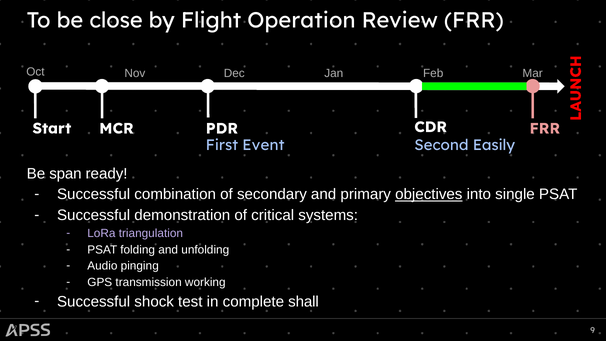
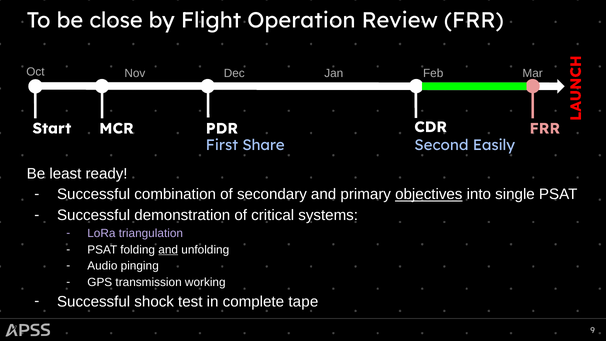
Event: Event -> Share
span: span -> least
and at (168, 250) underline: none -> present
shall: shall -> tape
